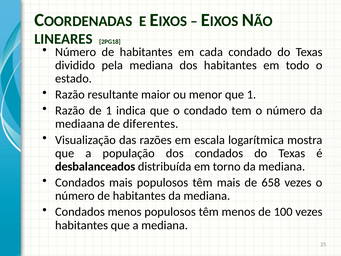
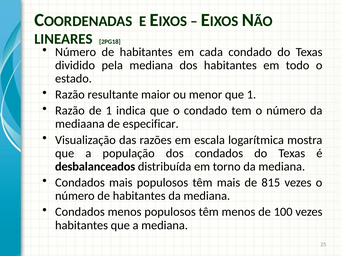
diferentes: diferentes -> especificar
658: 658 -> 815
